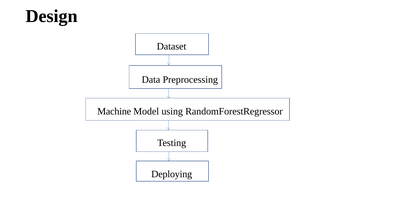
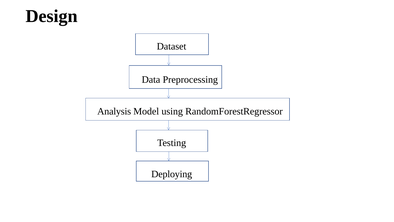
Machine: Machine -> Analysis
